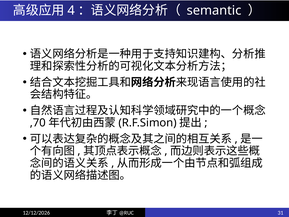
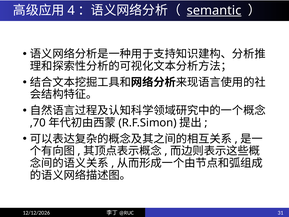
semantic underline: none -> present
